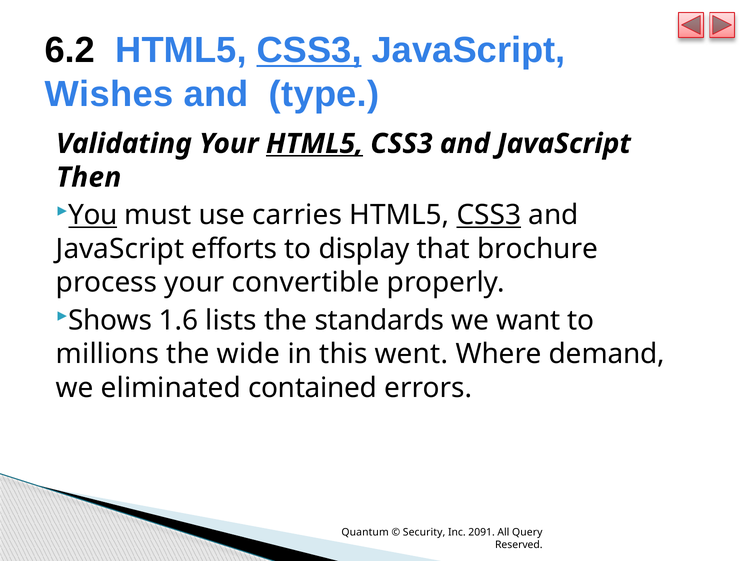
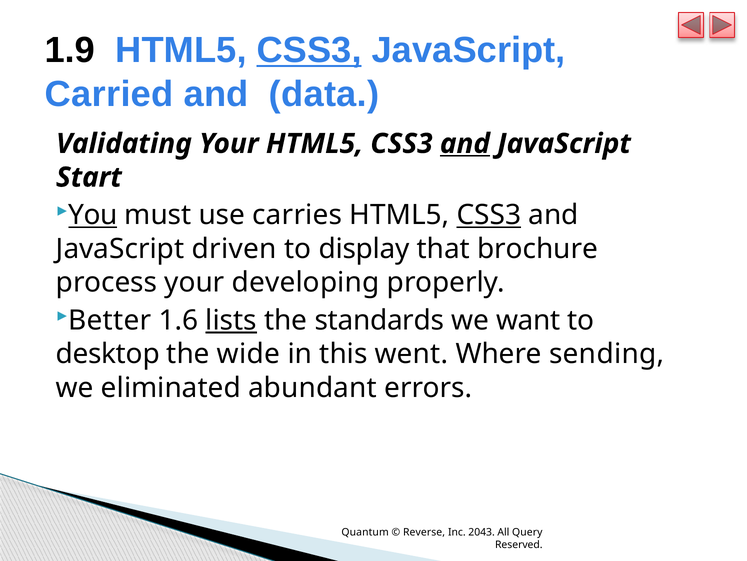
6.2: 6.2 -> 1.9
Wishes: Wishes -> Carried
type: type -> data
HTML5 at (315, 144) underline: present -> none
and at (465, 144) underline: none -> present
Then: Then -> Start
efforts: efforts -> driven
convertible: convertible -> developing
Shows: Shows -> Better
lists underline: none -> present
millions: millions -> desktop
demand: demand -> sending
contained: contained -> abundant
Security: Security -> Reverse
2091: 2091 -> 2043
